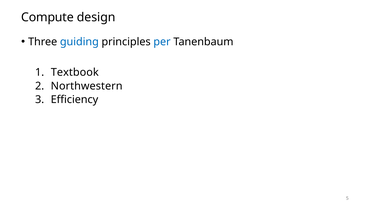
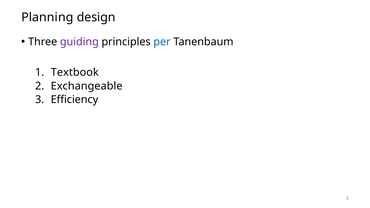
Compute: Compute -> Planning
guiding colour: blue -> purple
Northwestern: Northwestern -> Exchangeable
